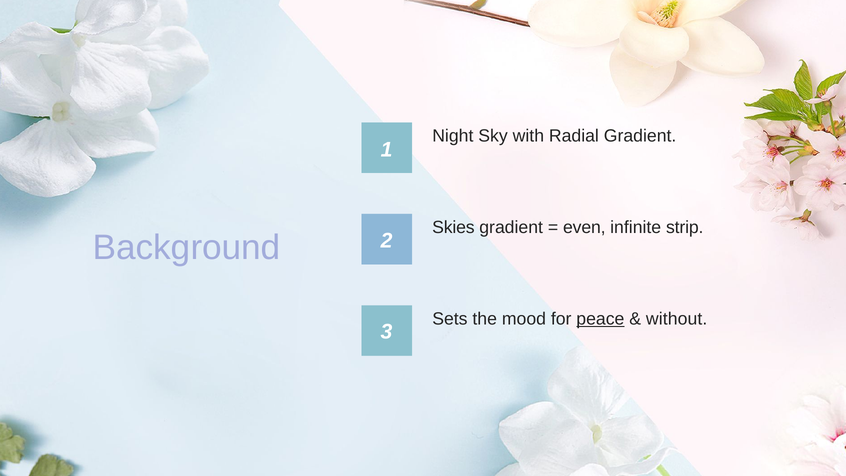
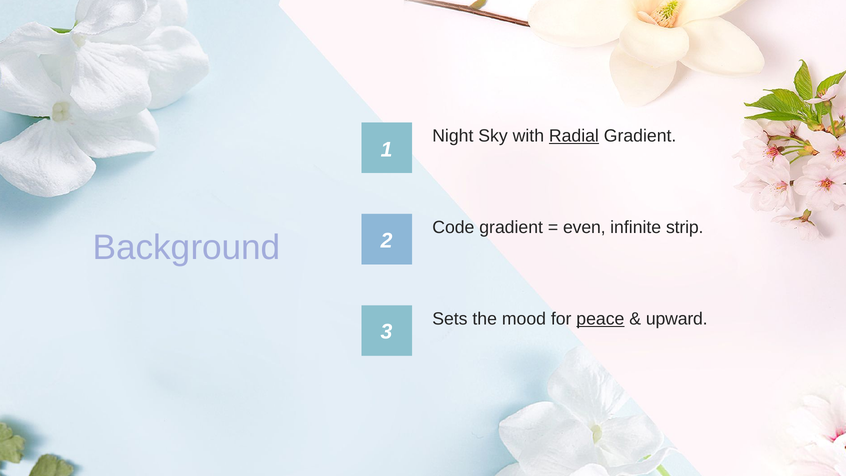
Radial underline: none -> present
Skies: Skies -> Code
without: without -> upward
